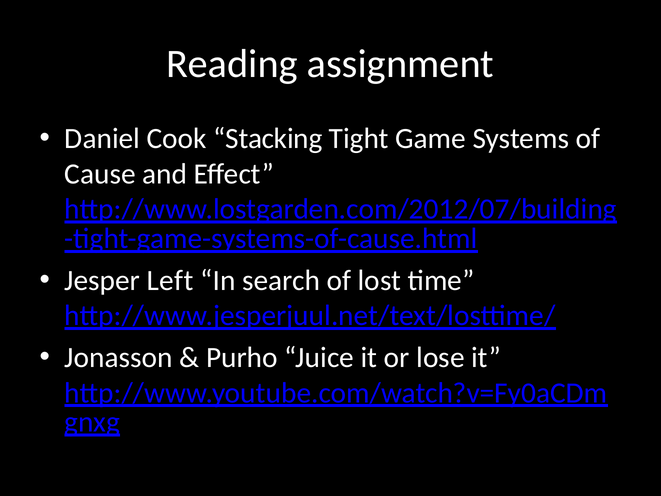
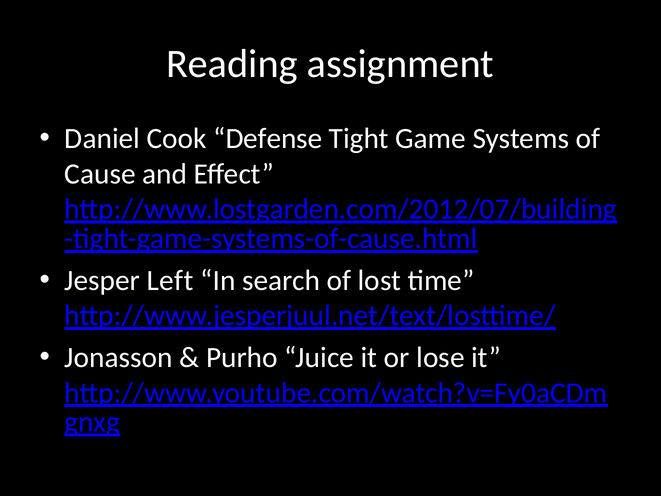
Stacking: Stacking -> Defense
